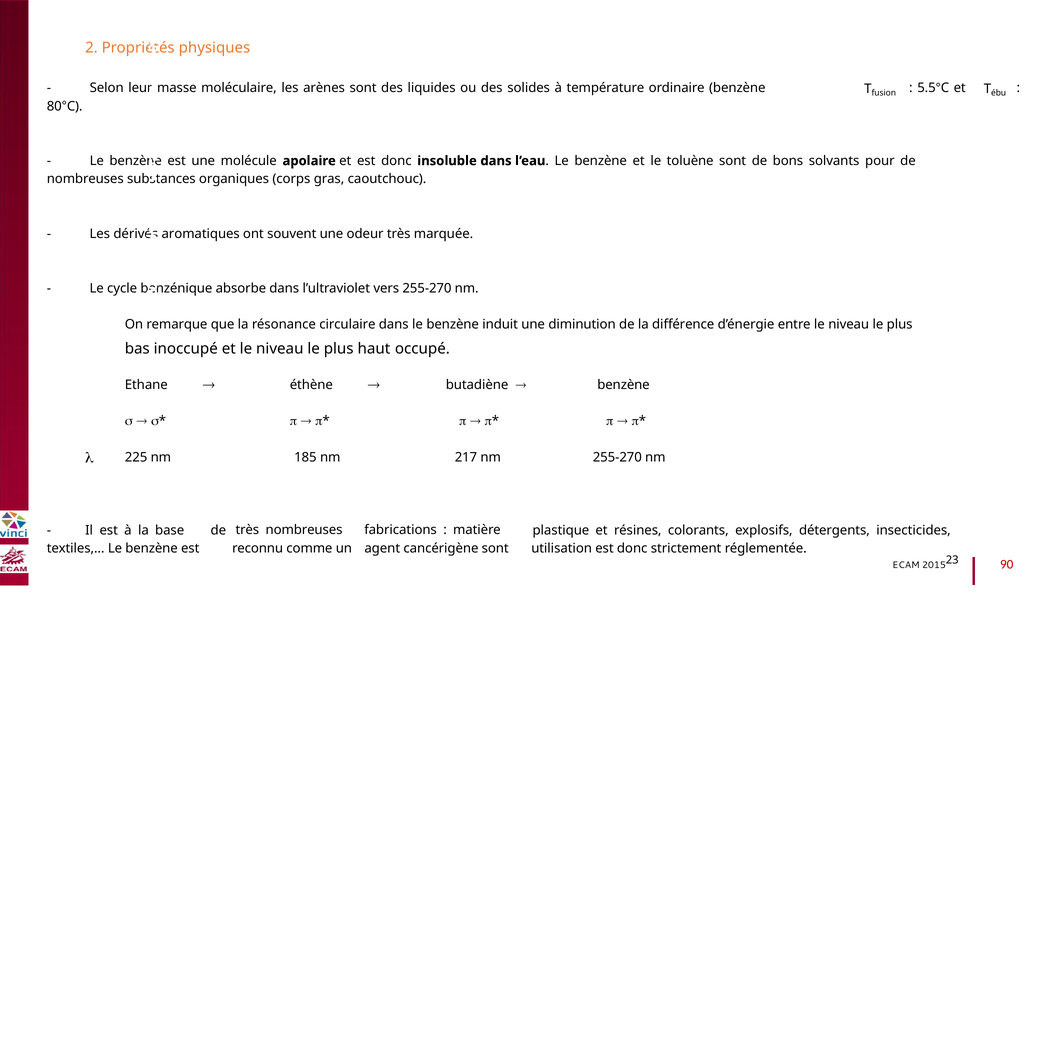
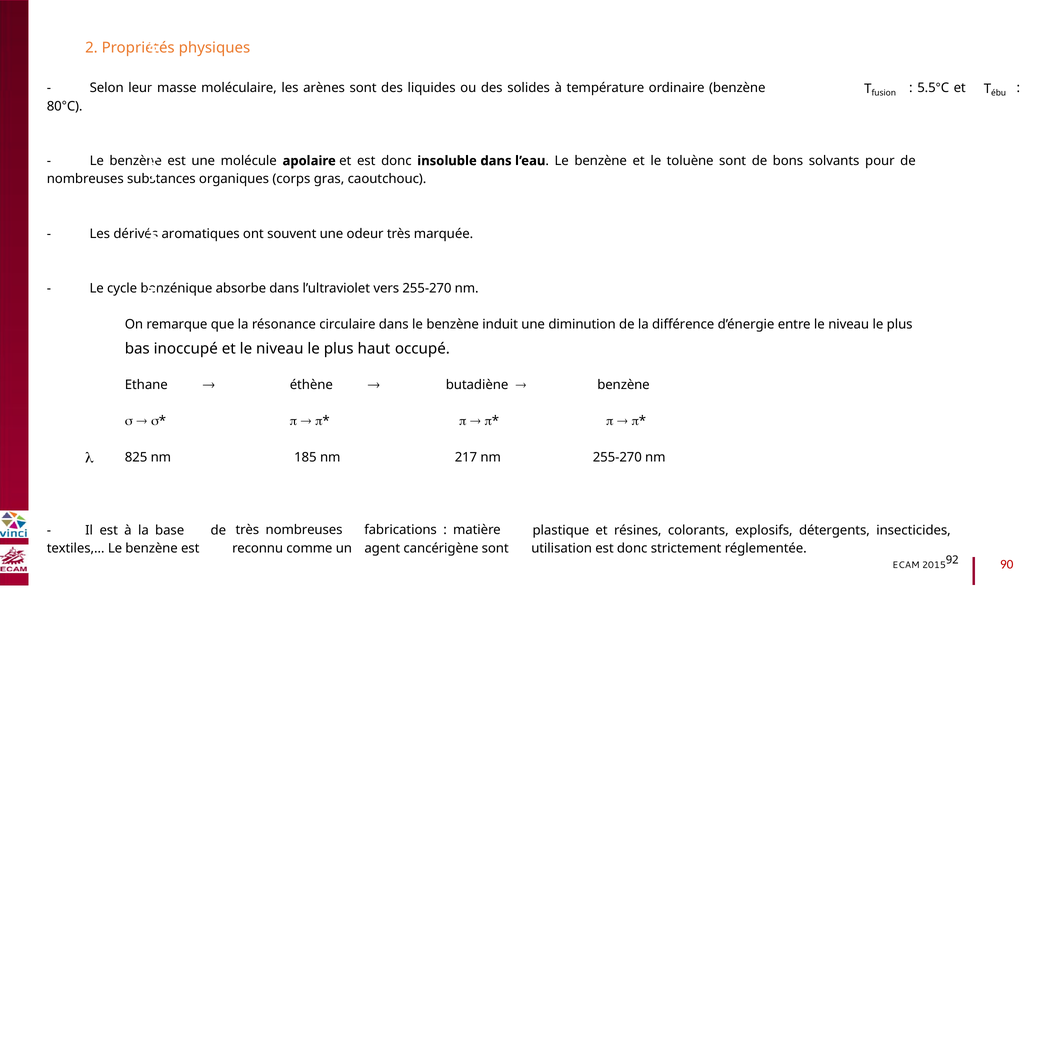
225: 225 -> 825
23: 23 -> 92
